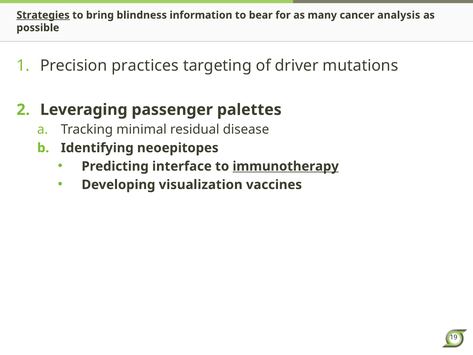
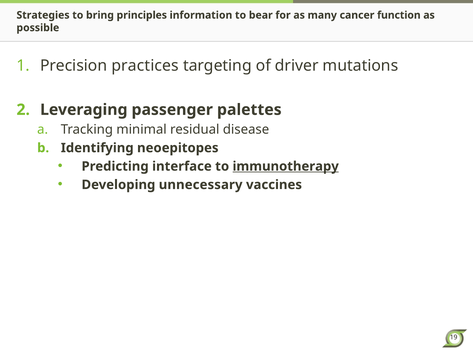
Strategies underline: present -> none
blindness: blindness -> principles
analysis: analysis -> function
visualization: visualization -> unnecessary
